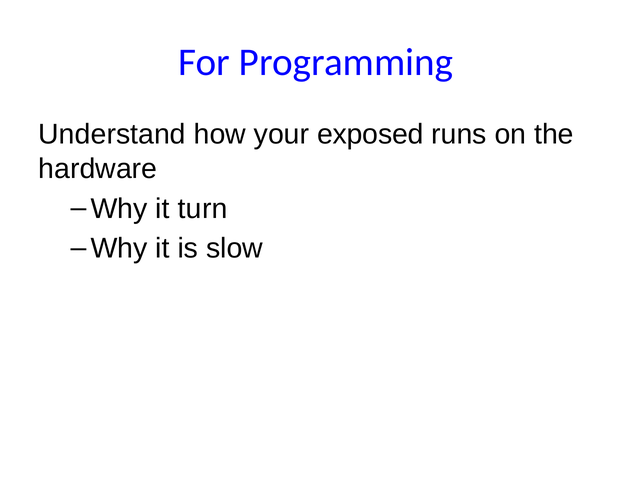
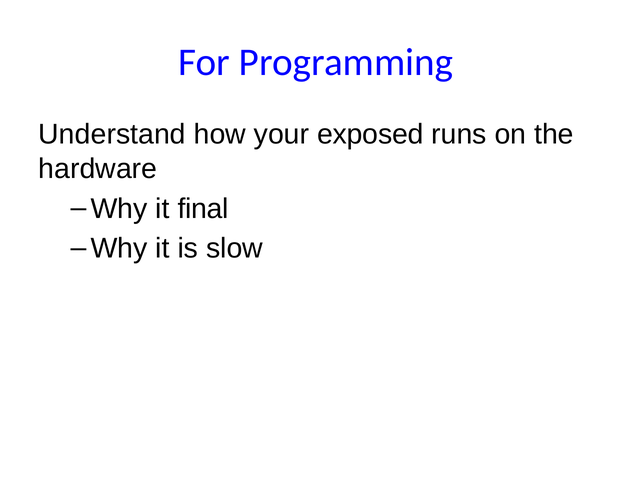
turn: turn -> final
